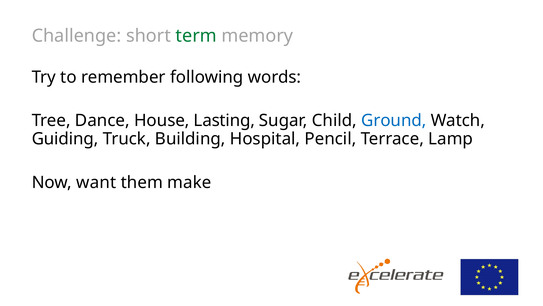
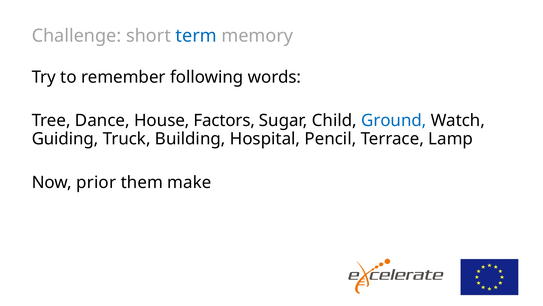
term colour: green -> blue
Lasting: Lasting -> Factors
want: want -> prior
